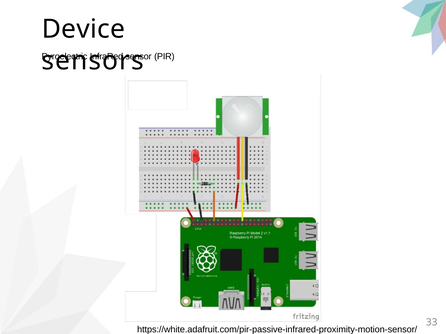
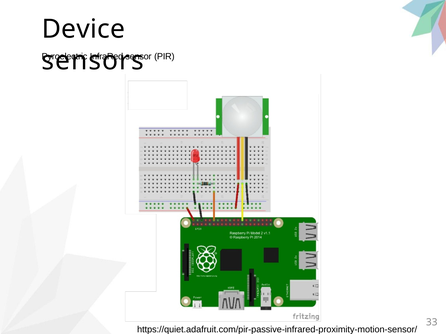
https://white.adafruit.com/pir-passive-infrared-proximity-motion-sensor/: https://white.adafruit.com/pir-passive-infrared-proximity-motion-sensor/ -> https://quiet.adafruit.com/pir-passive-infrared-proximity-motion-sensor/
